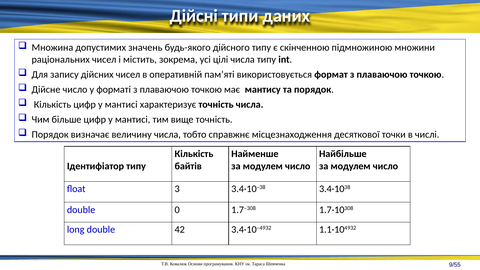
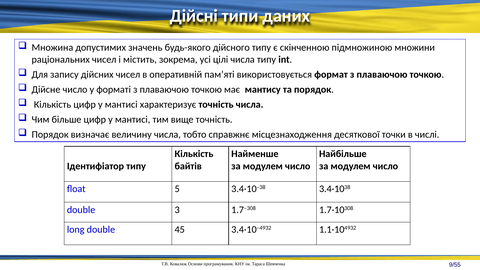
3: 3 -> 5
0: 0 -> 3
42: 42 -> 45
